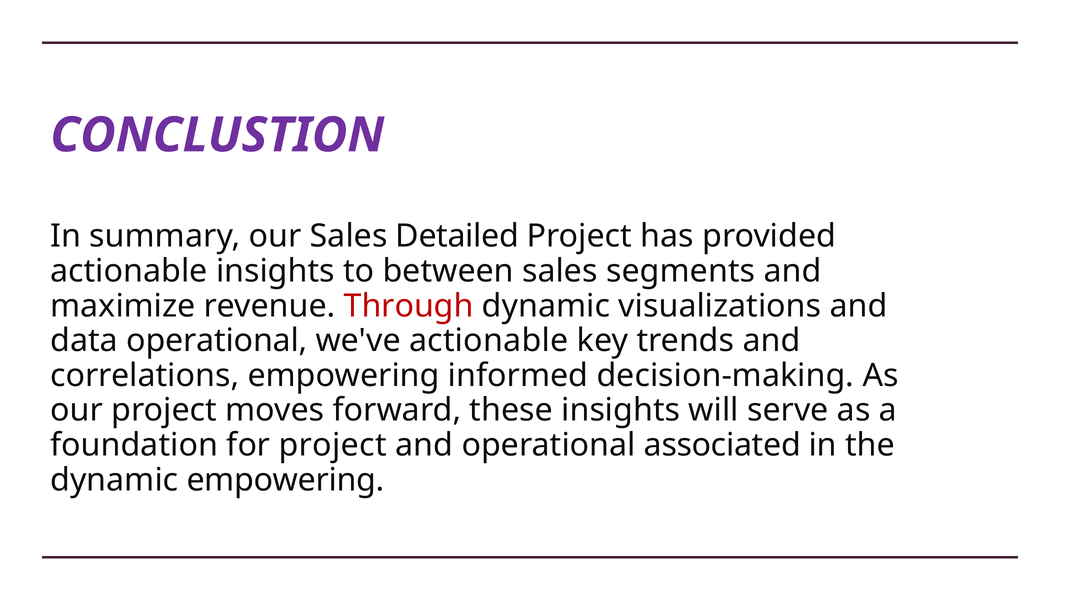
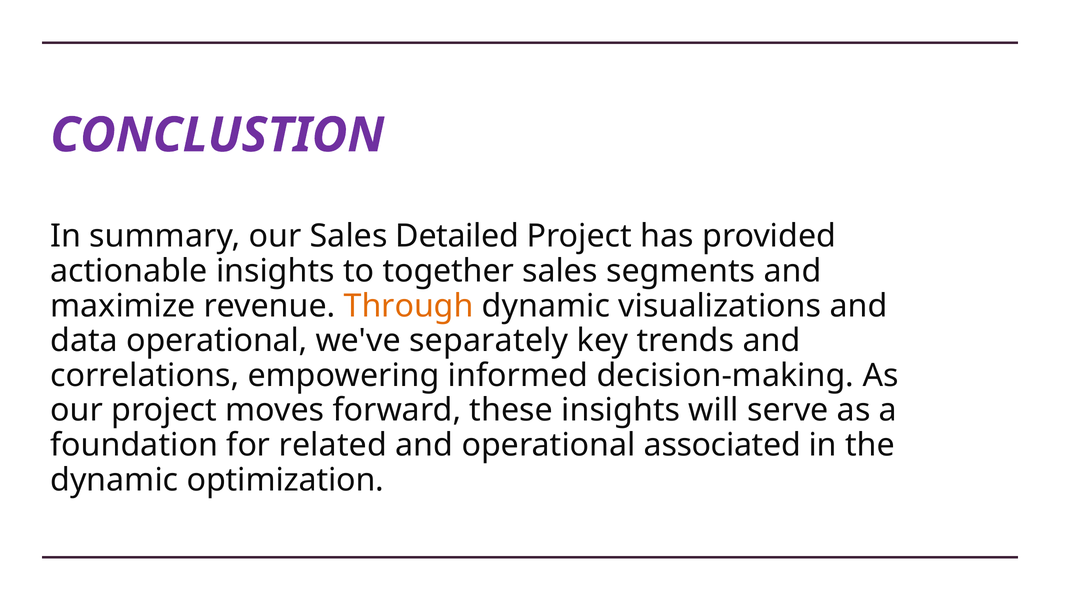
between: between -> together
Through colour: red -> orange
we've actionable: actionable -> separately
for project: project -> related
dynamic empowering: empowering -> optimization
